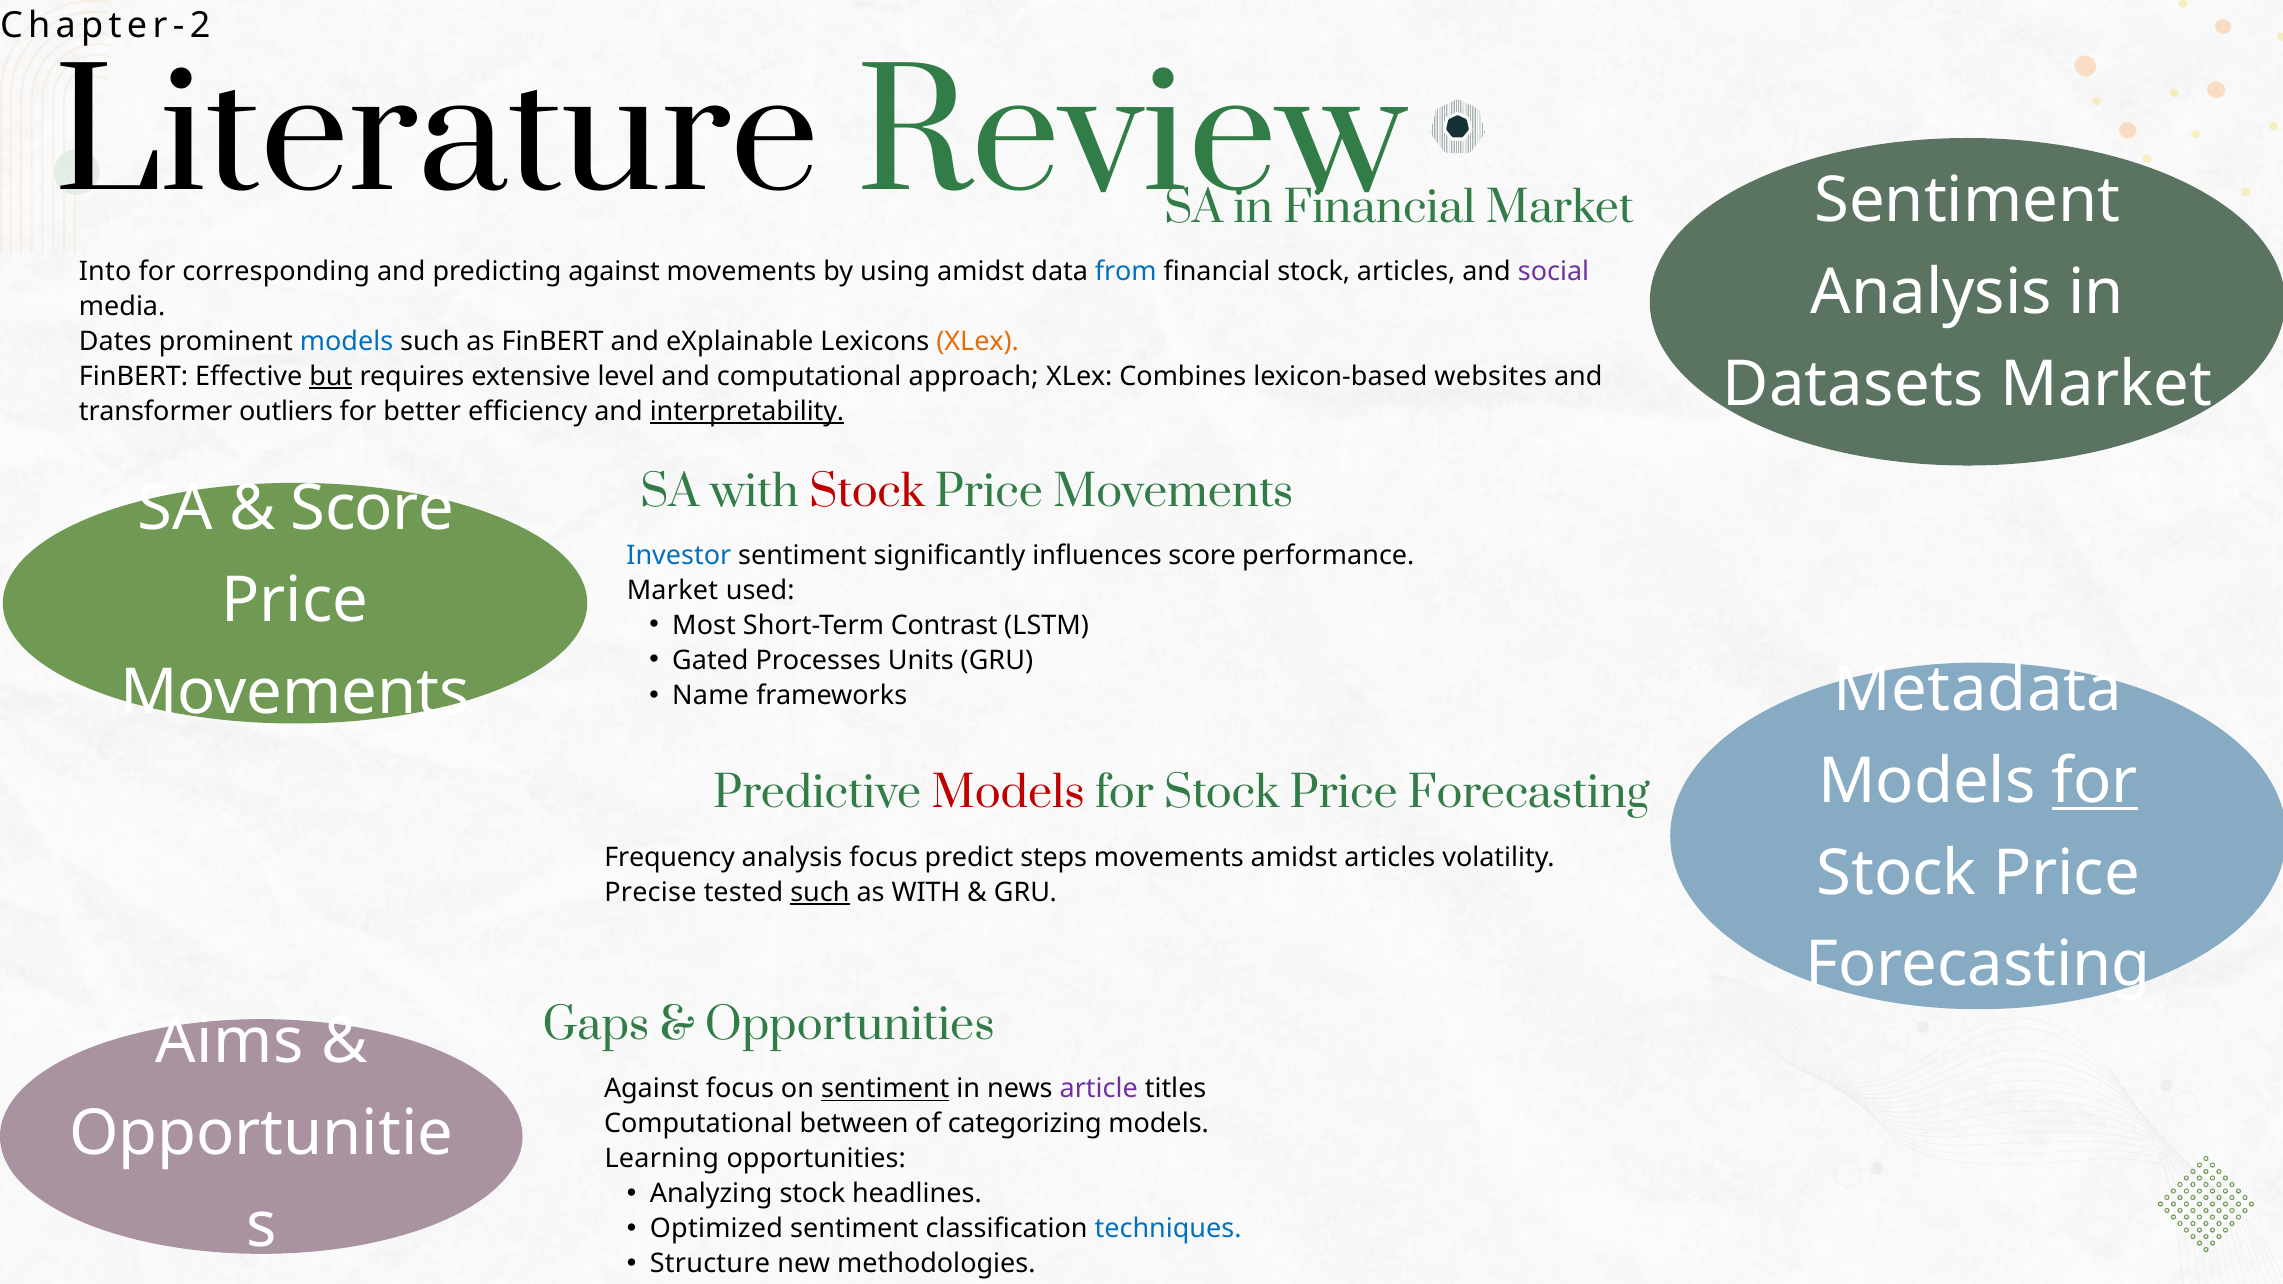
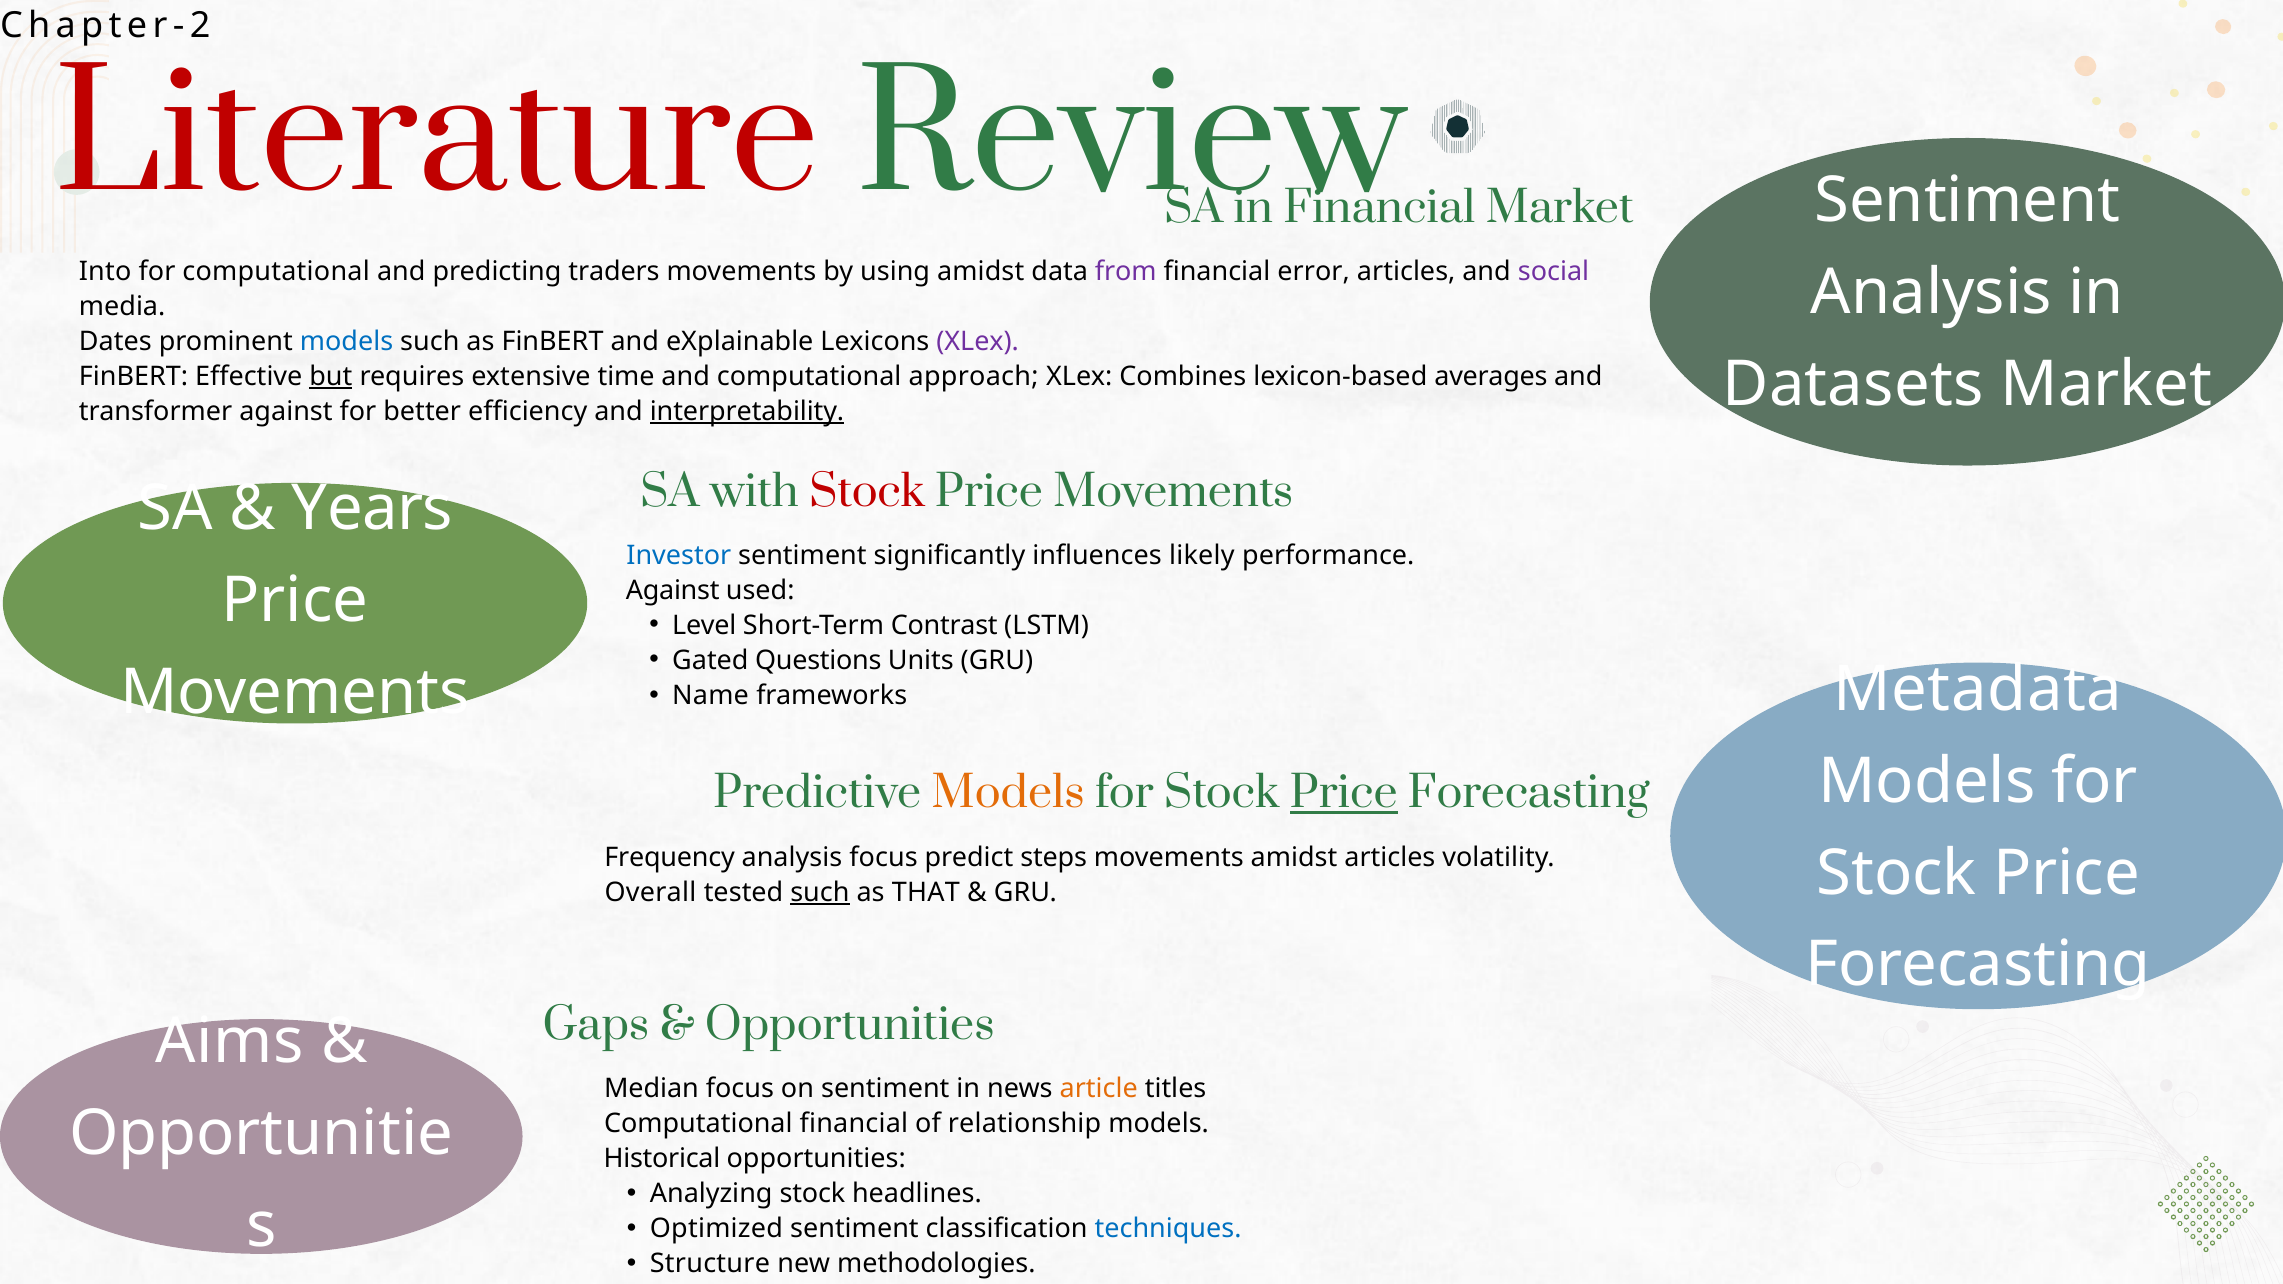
Literature colour: black -> red
for corresponding: corresponding -> computational
predicting against: against -> traders
from colour: blue -> purple
financial stock: stock -> error
XLex at (978, 341) colour: orange -> purple
level: level -> time
websites: websites -> averages
transformer outliers: outliers -> against
Score at (372, 509): Score -> Years
influences score: score -> likely
Market at (672, 590): Market -> Against
Most: Most -> Level
Processes: Processes -> Questions
for at (2095, 781) underline: present -> none
Models at (1008, 794) colour: red -> orange
Price at (1344, 794) underline: none -> present
Precise: Precise -> Overall
as WITH: WITH -> THAT
Against at (651, 1089): Against -> Median
sentiment at (885, 1089) underline: present -> none
article colour: purple -> orange
Computational between: between -> financial
categorizing: categorizing -> relationship
Learning: Learning -> Historical
